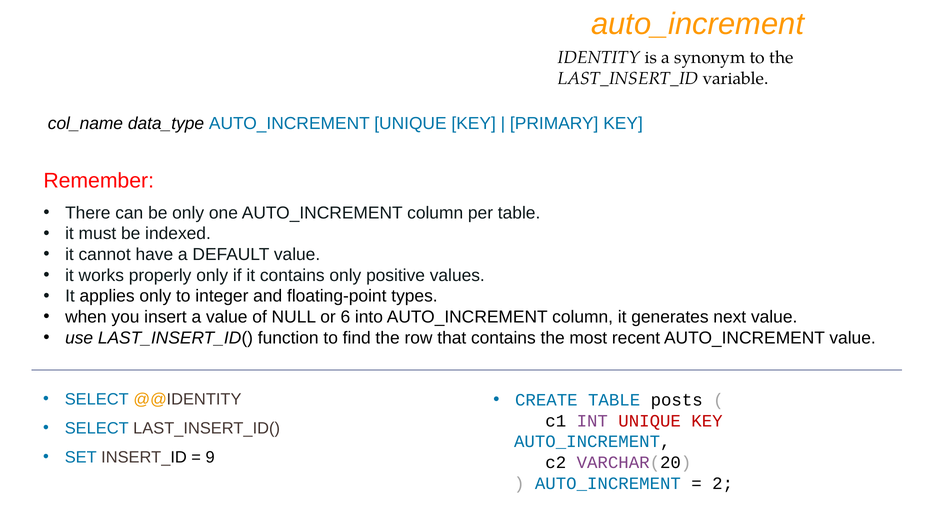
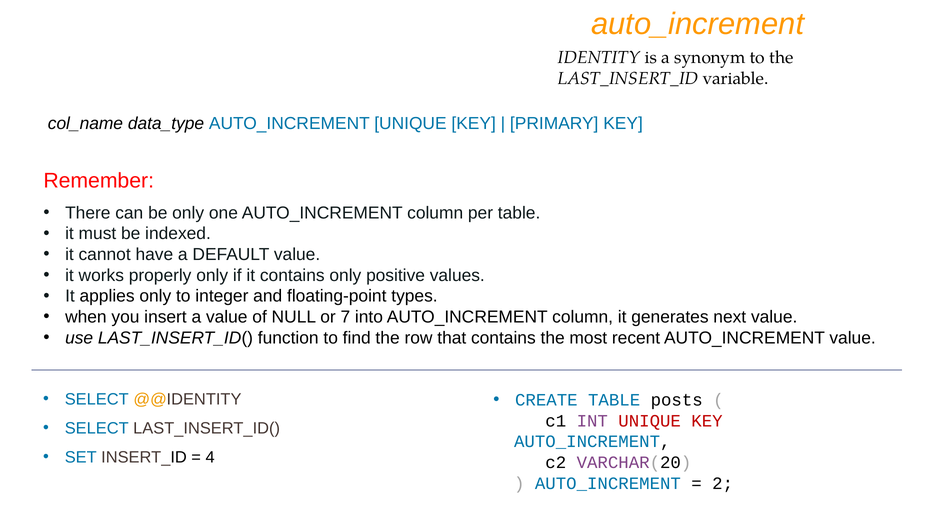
6: 6 -> 7
9: 9 -> 4
